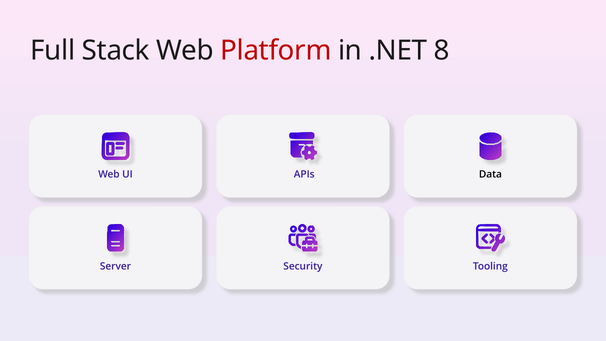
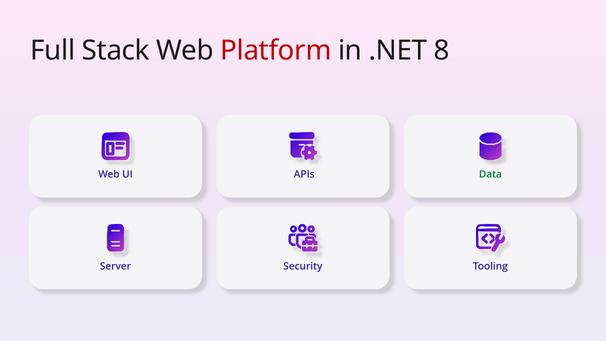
Data colour: black -> green
